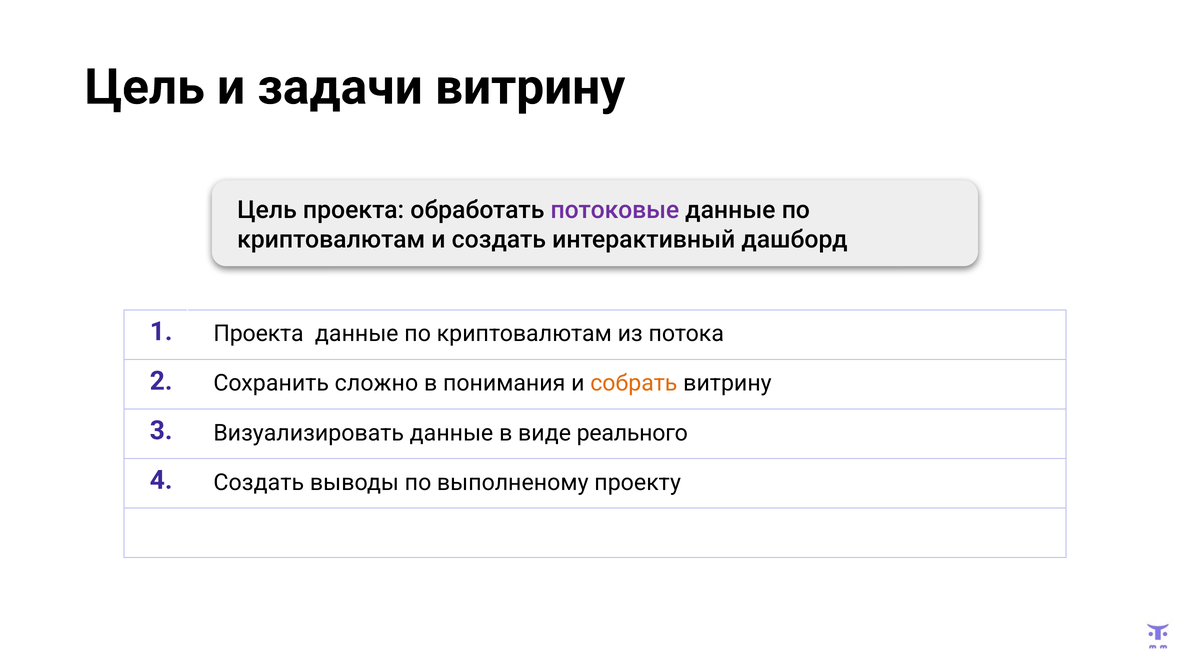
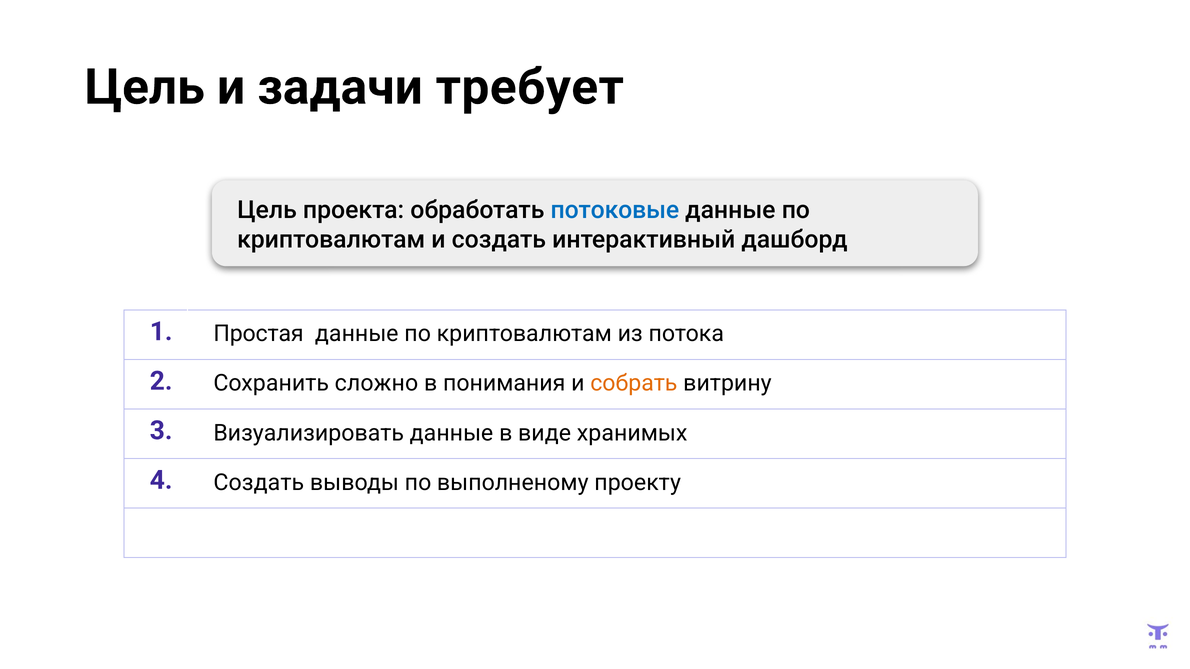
задачи витрину: витрину -> требует
потоковые colour: purple -> blue
1 Проекта: Проекта -> Простая
реального: реального -> хранимых
